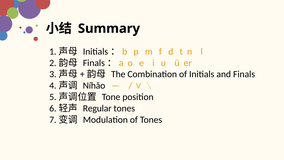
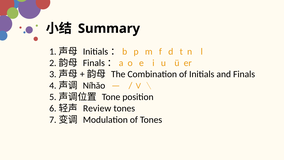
Regular: Regular -> Review
